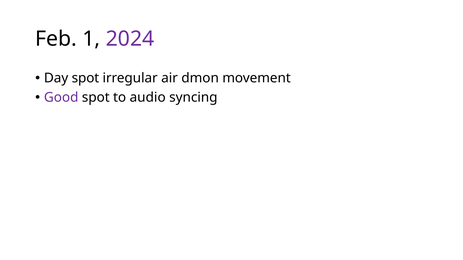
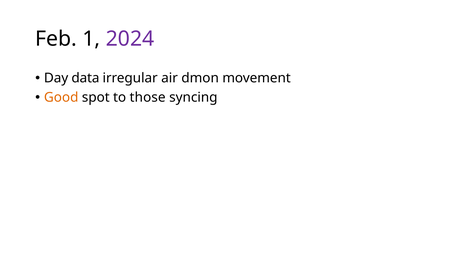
Day spot: spot -> data
Good colour: purple -> orange
audio: audio -> those
